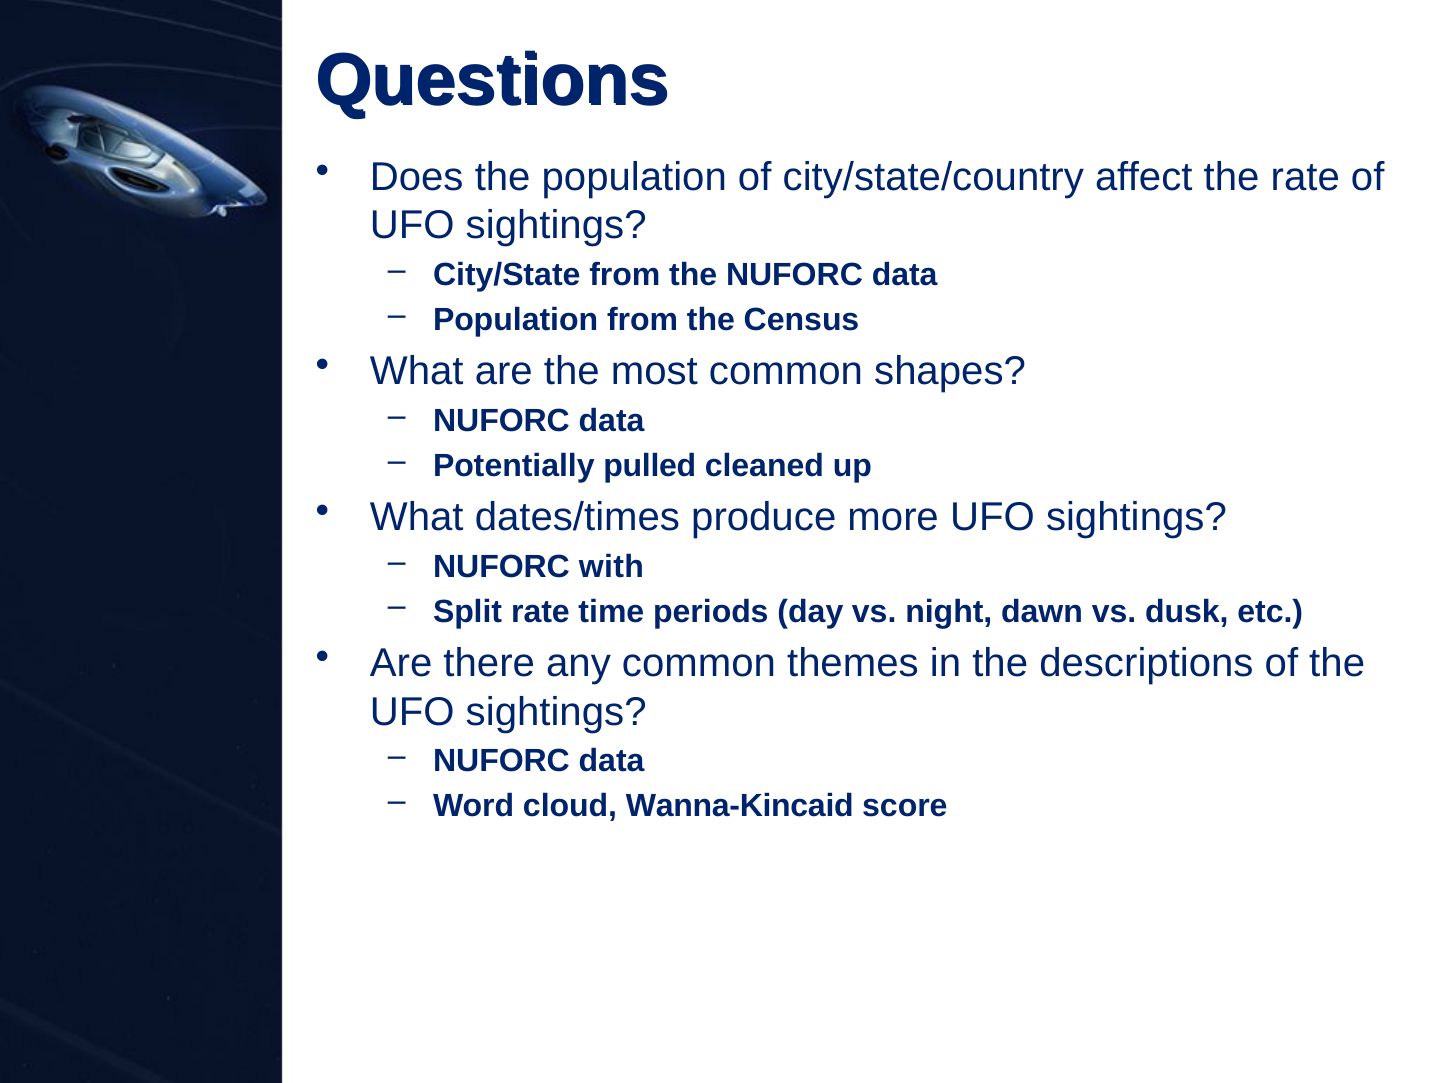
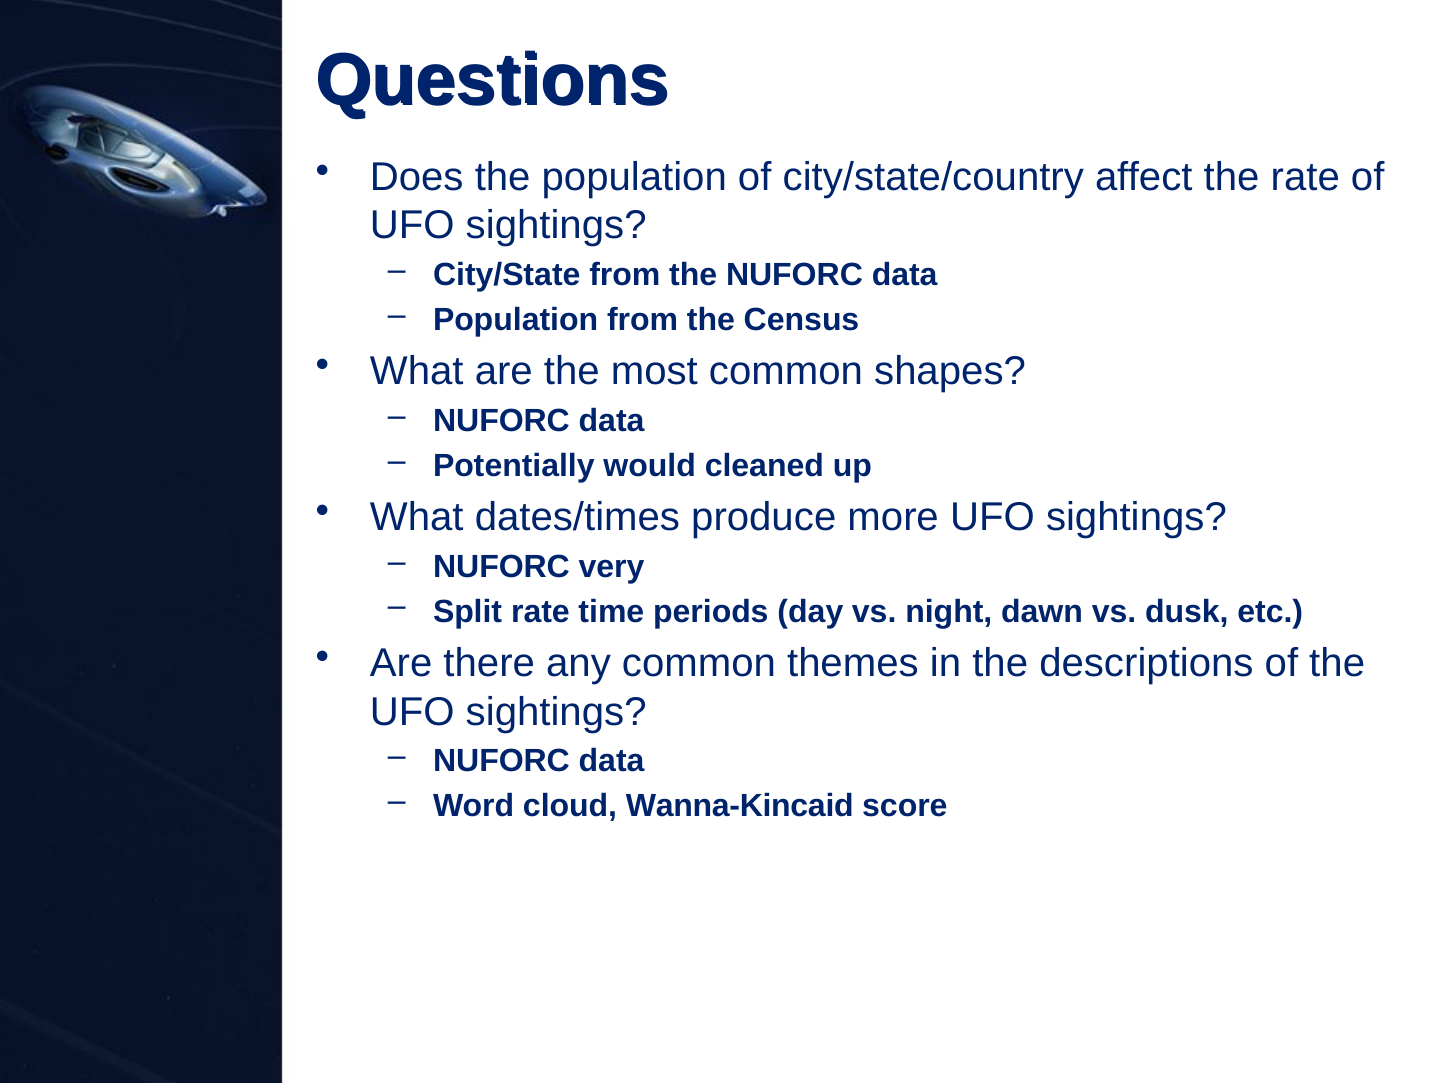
pulled: pulled -> would
with: with -> very
